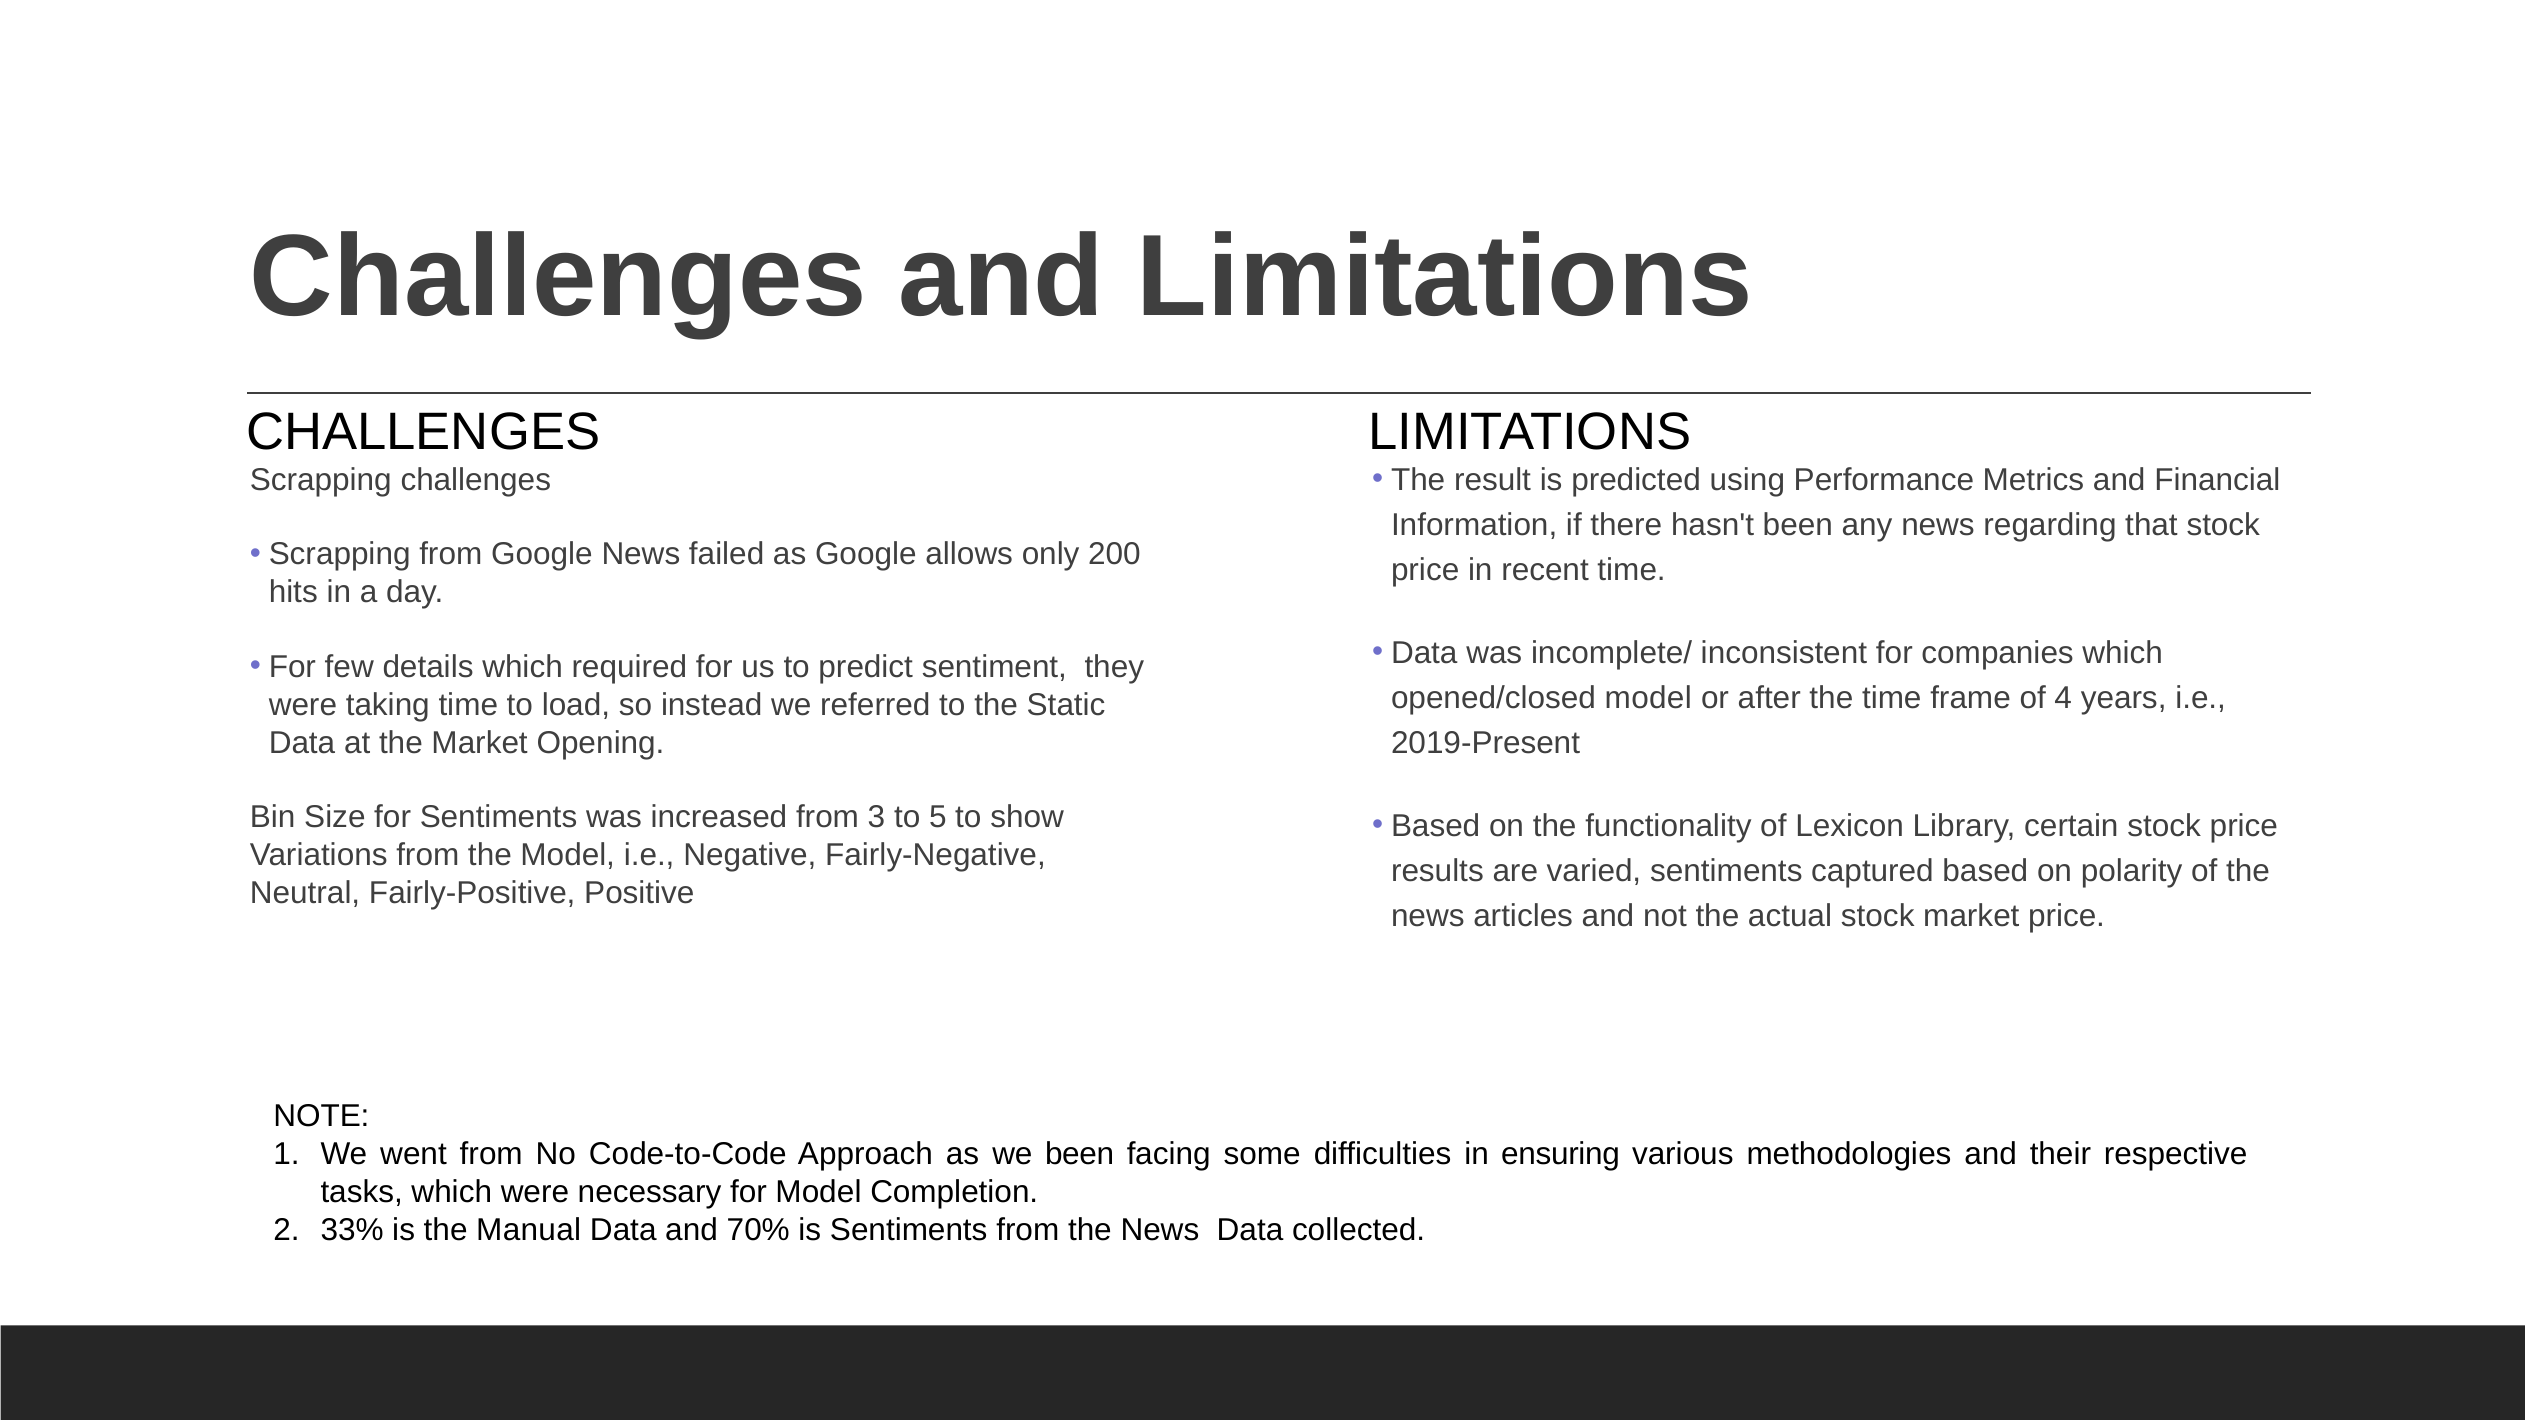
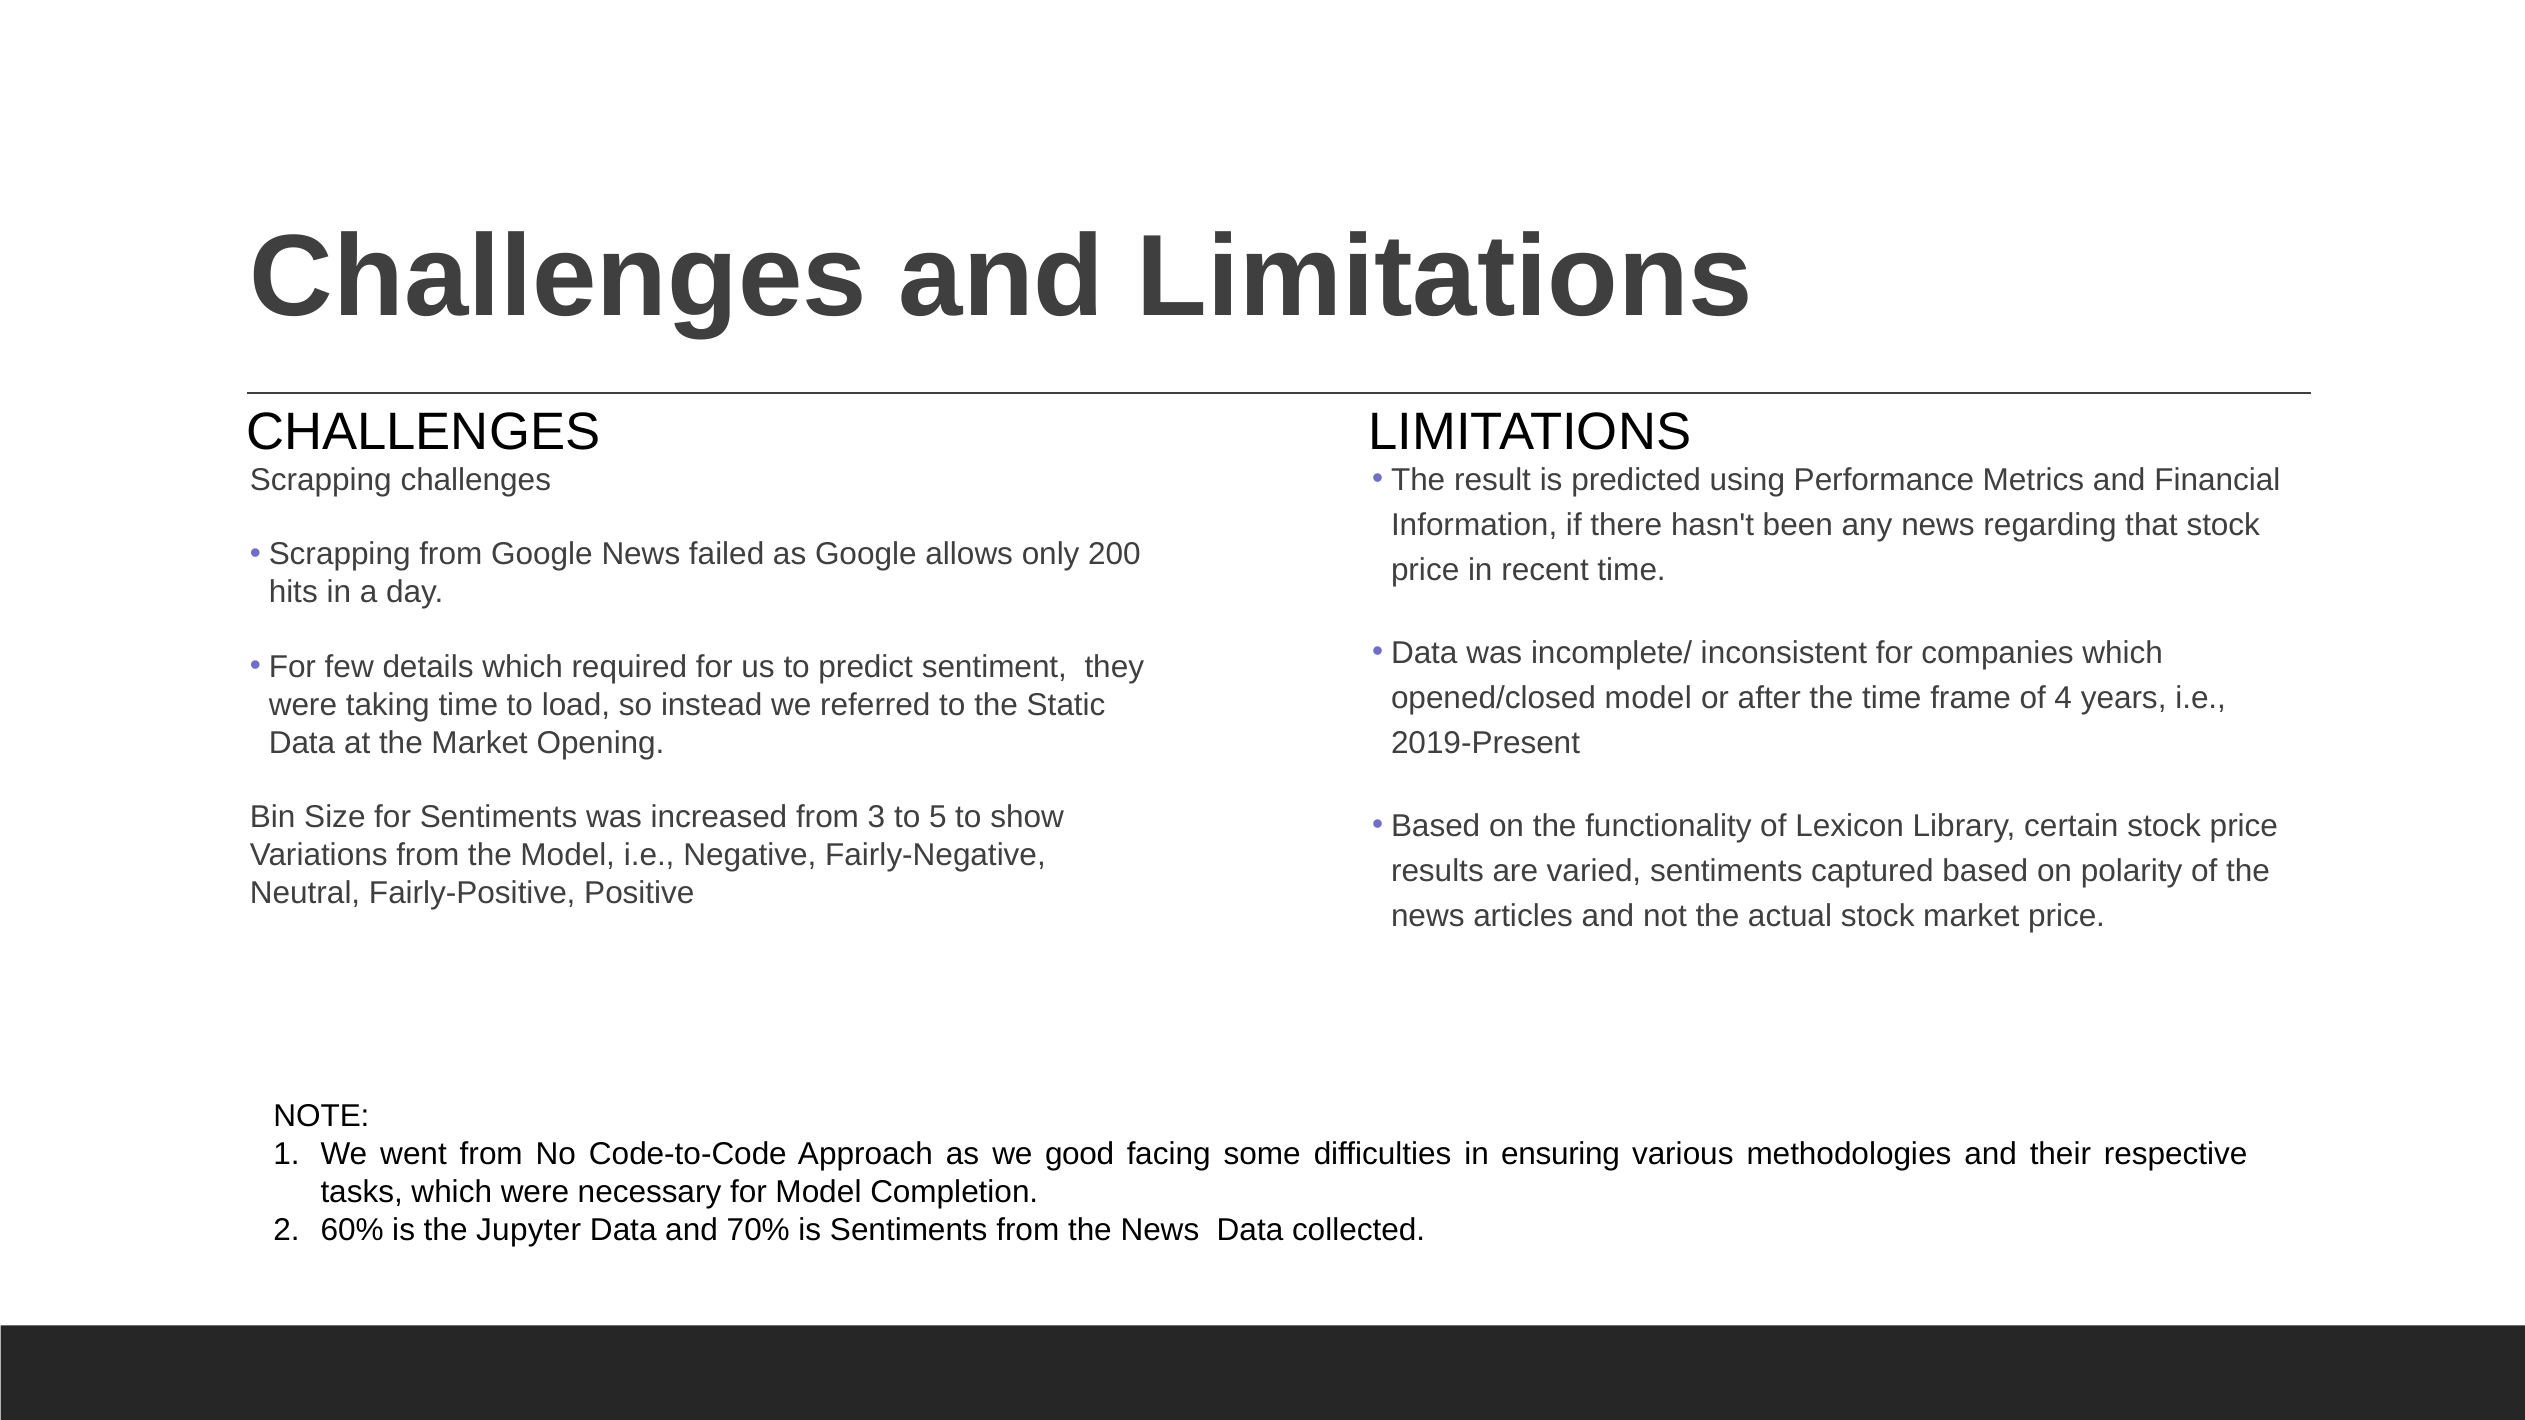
we been: been -> good
33%: 33% -> 60%
Manual: Manual -> Jupyter
